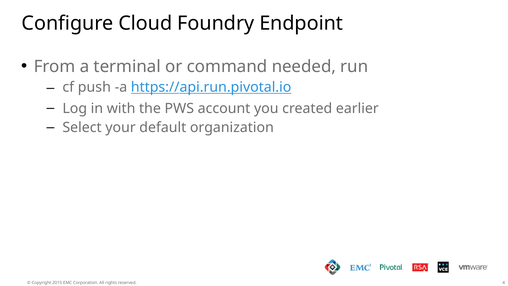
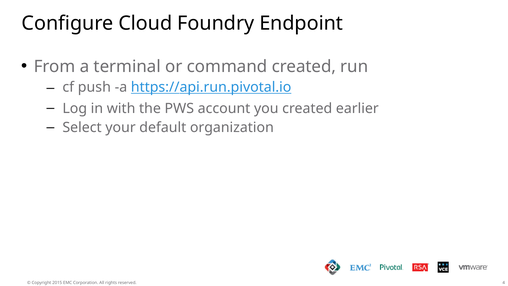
command needed: needed -> created
